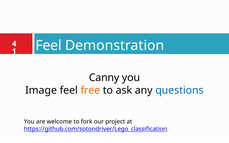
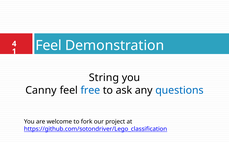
Canny: Canny -> String
Image: Image -> Canny
free colour: orange -> blue
